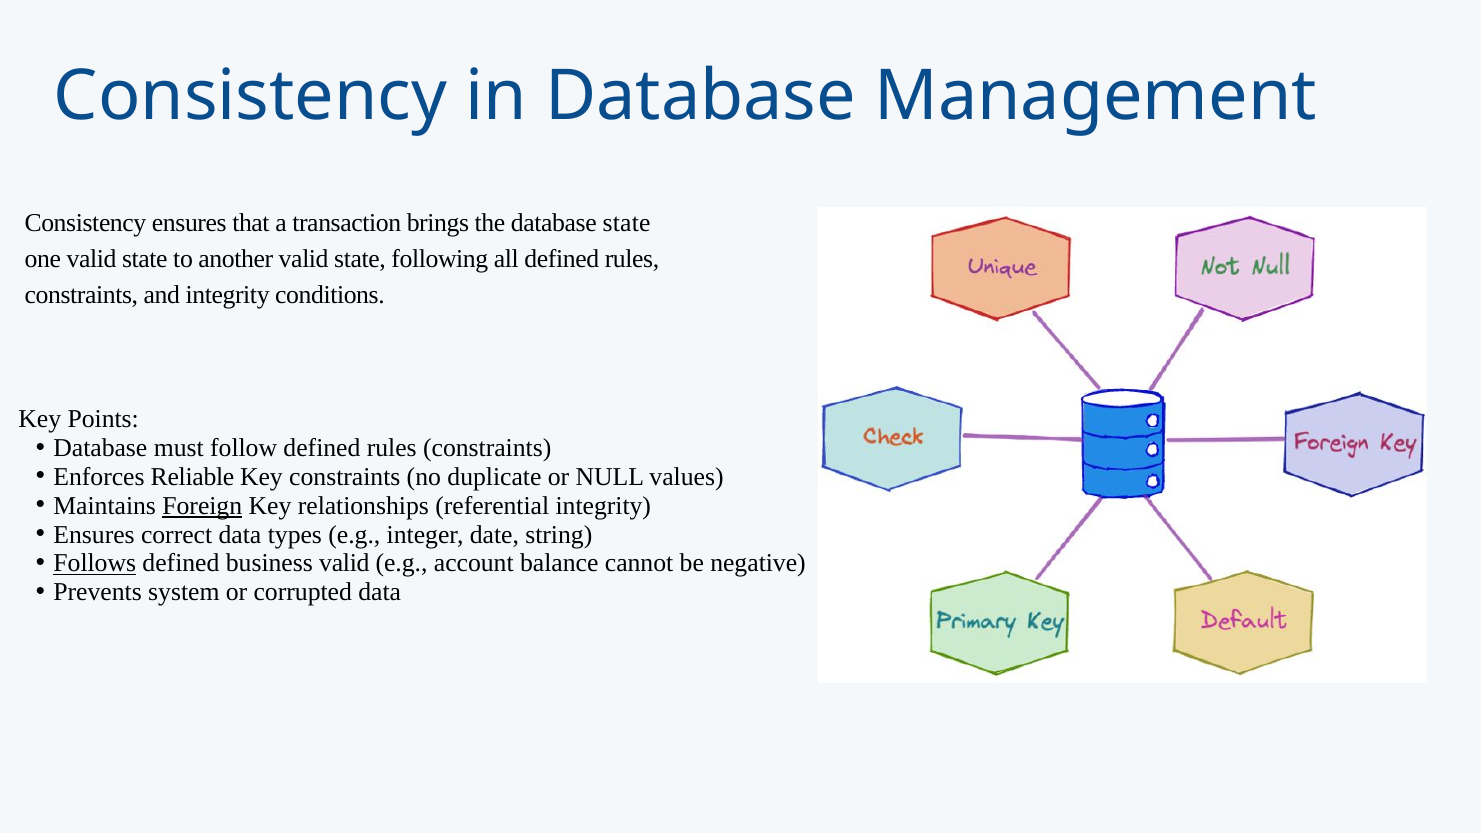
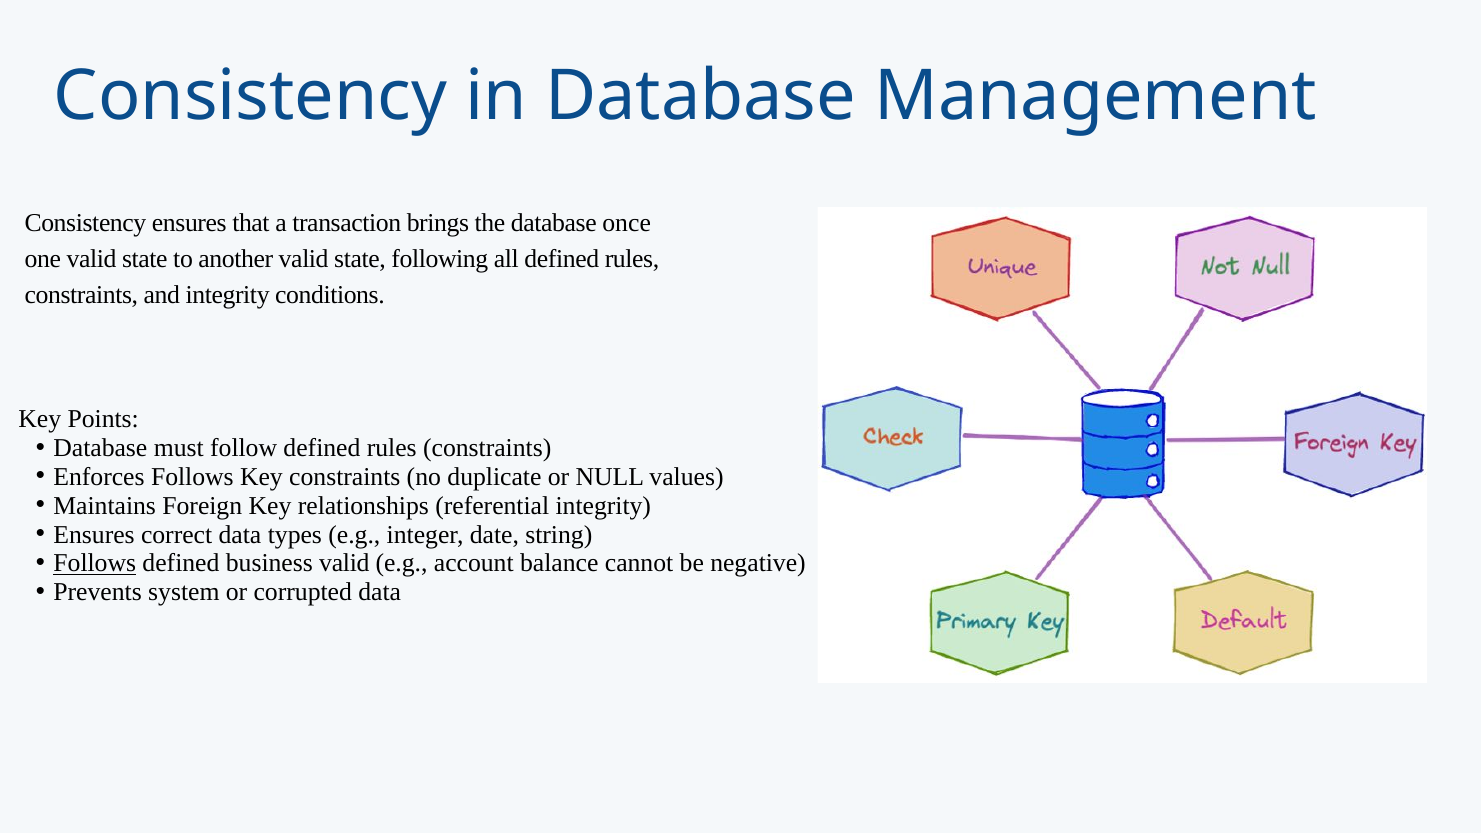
database state: state -> once
Enforces Reliable: Reliable -> Follows
Foreign underline: present -> none
